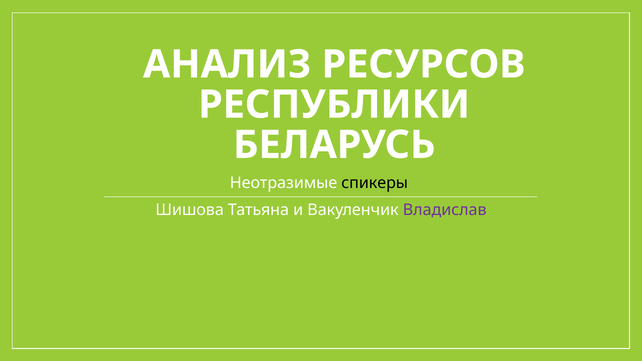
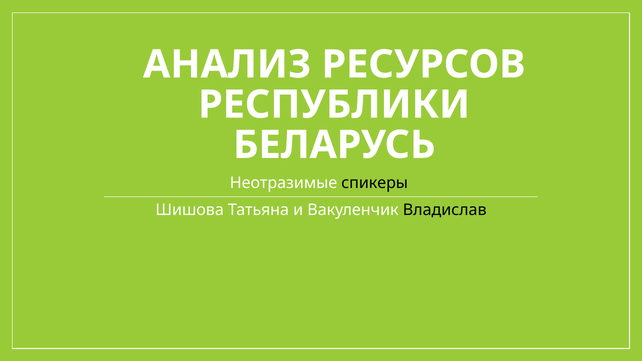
Владислав colour: purple -> black
